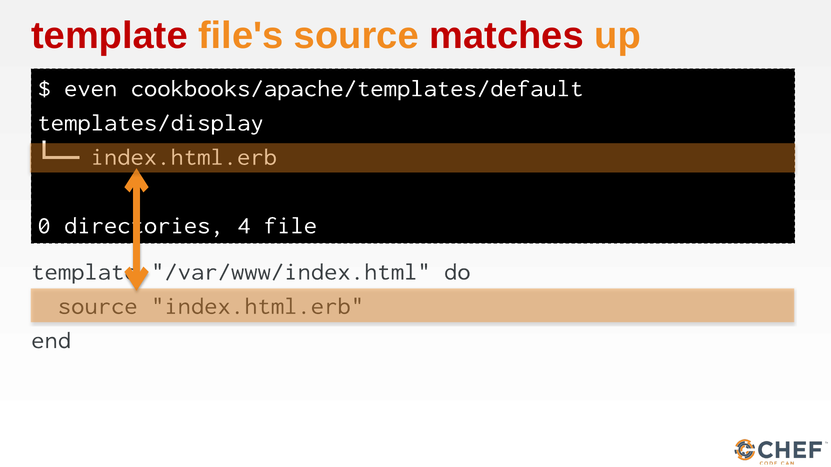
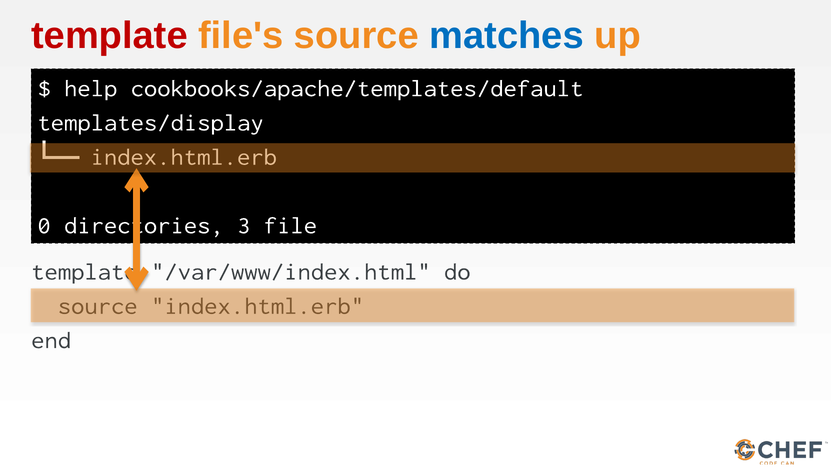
matches colour: red -> blue
even: even -> help
4: 4 -> 3
